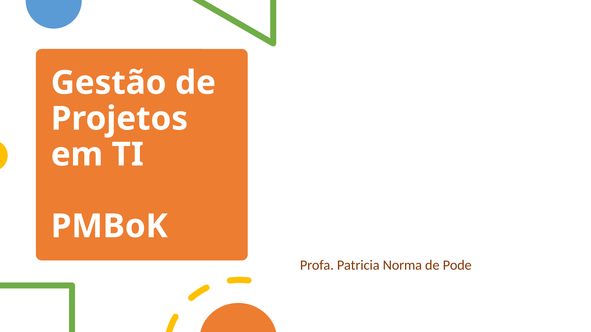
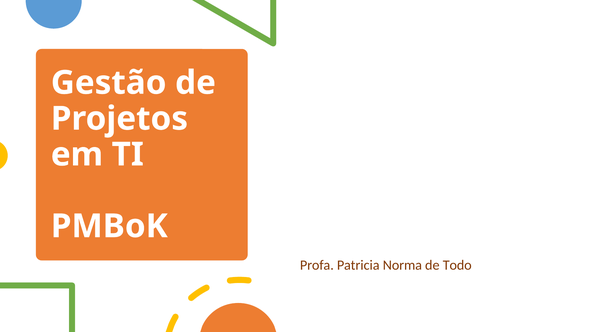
Pode: Pode -> Todo
